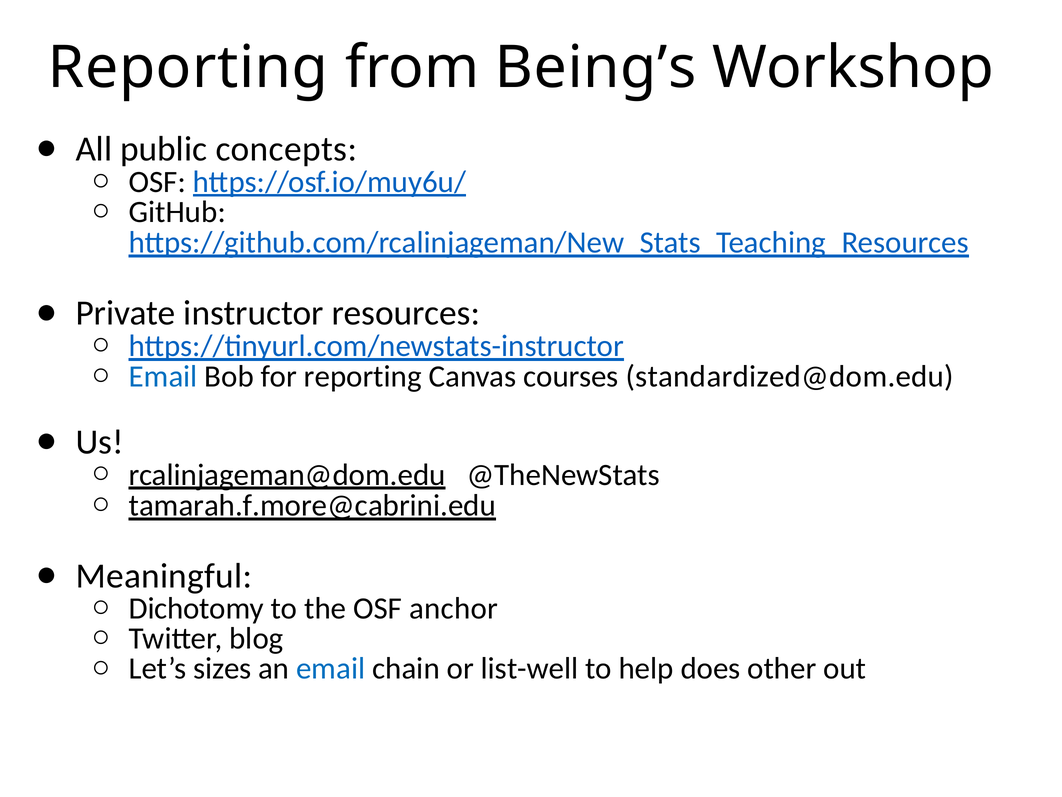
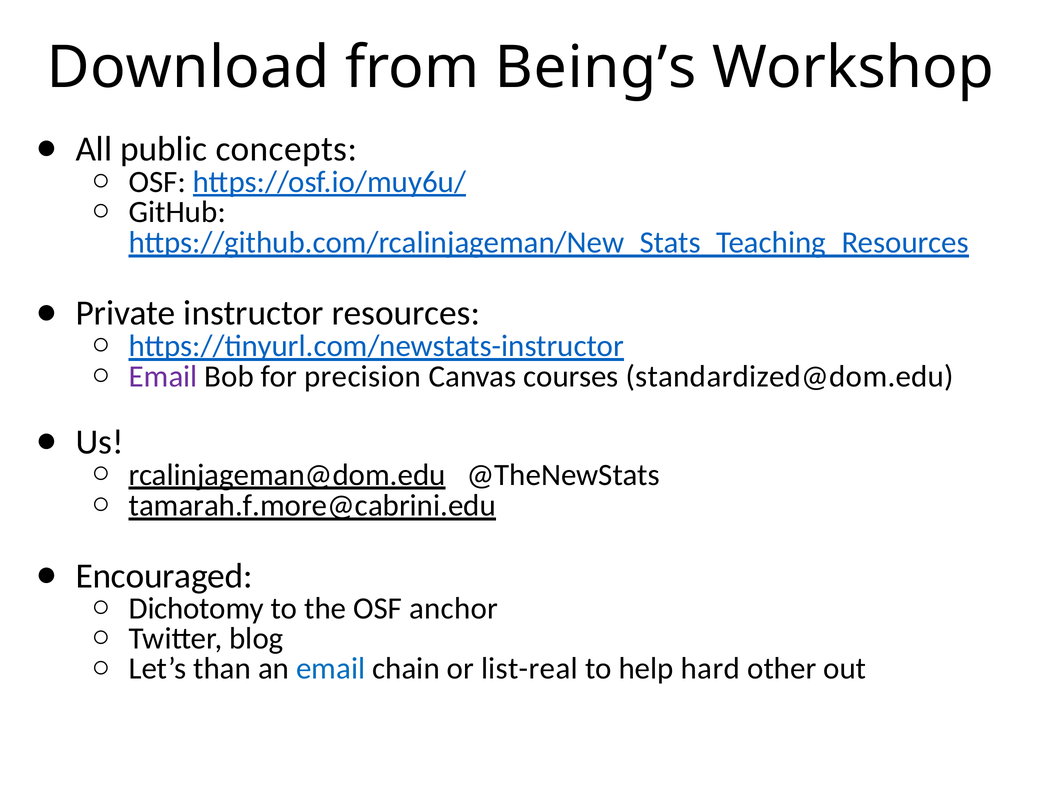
Reporting at (188, 68): Reporting -> Download
Email at (163, 376) colour: blue -> purple
for reporting: reporting -> precision
Meaningful: Meaningful -> Encouraged
sizes: sizes -> than
list-well: list-well -> list-real
does: does -> hard
